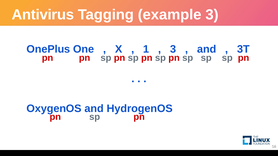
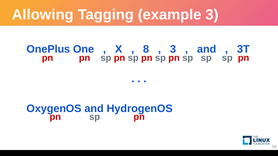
Antivirus: Antivirus -> Allowing
1: 1 -> 8
